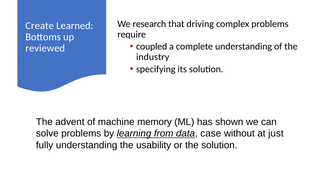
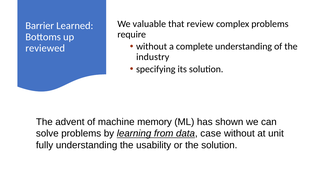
research: research -> valuable
driving: driving -> review
Create: Create -> Barrier
coupled at (152, 47): coupled -> without
just: just -> unit
